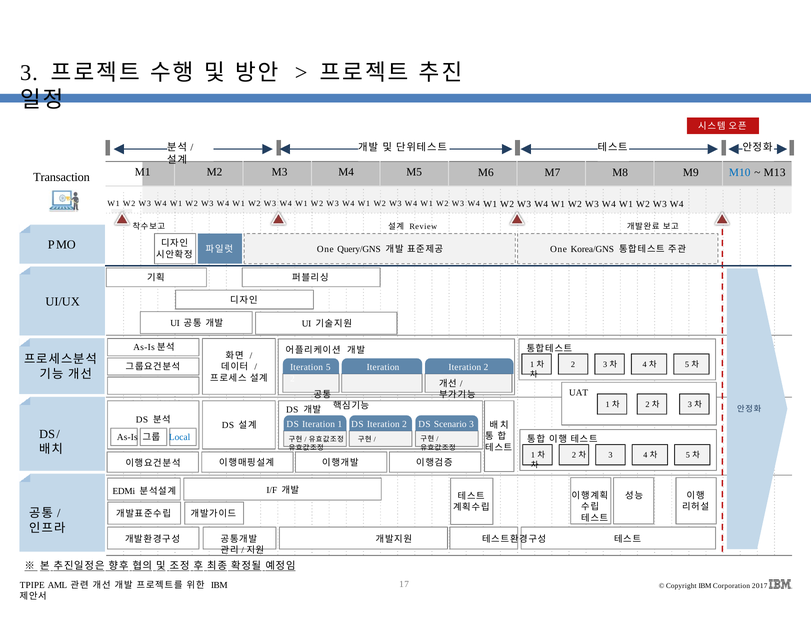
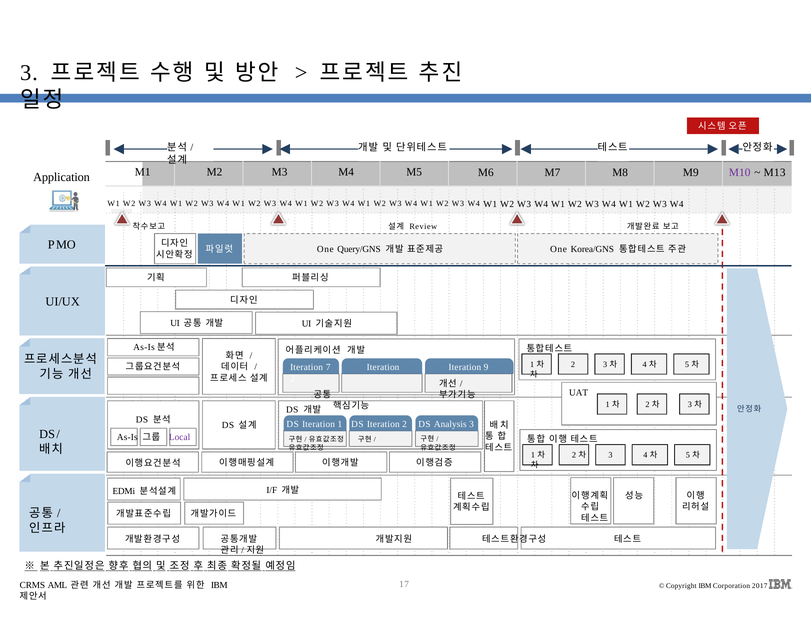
M10 colour: blue -> purple
Transaction: Transaction -> Application
Iteration 5: 5 -> 7
2 at (486, 367): 2 -> 9
Scenario: Scenario -> Analysis
Local colour: blue -> purple
TPIPE: TPIPE -> CRMS
